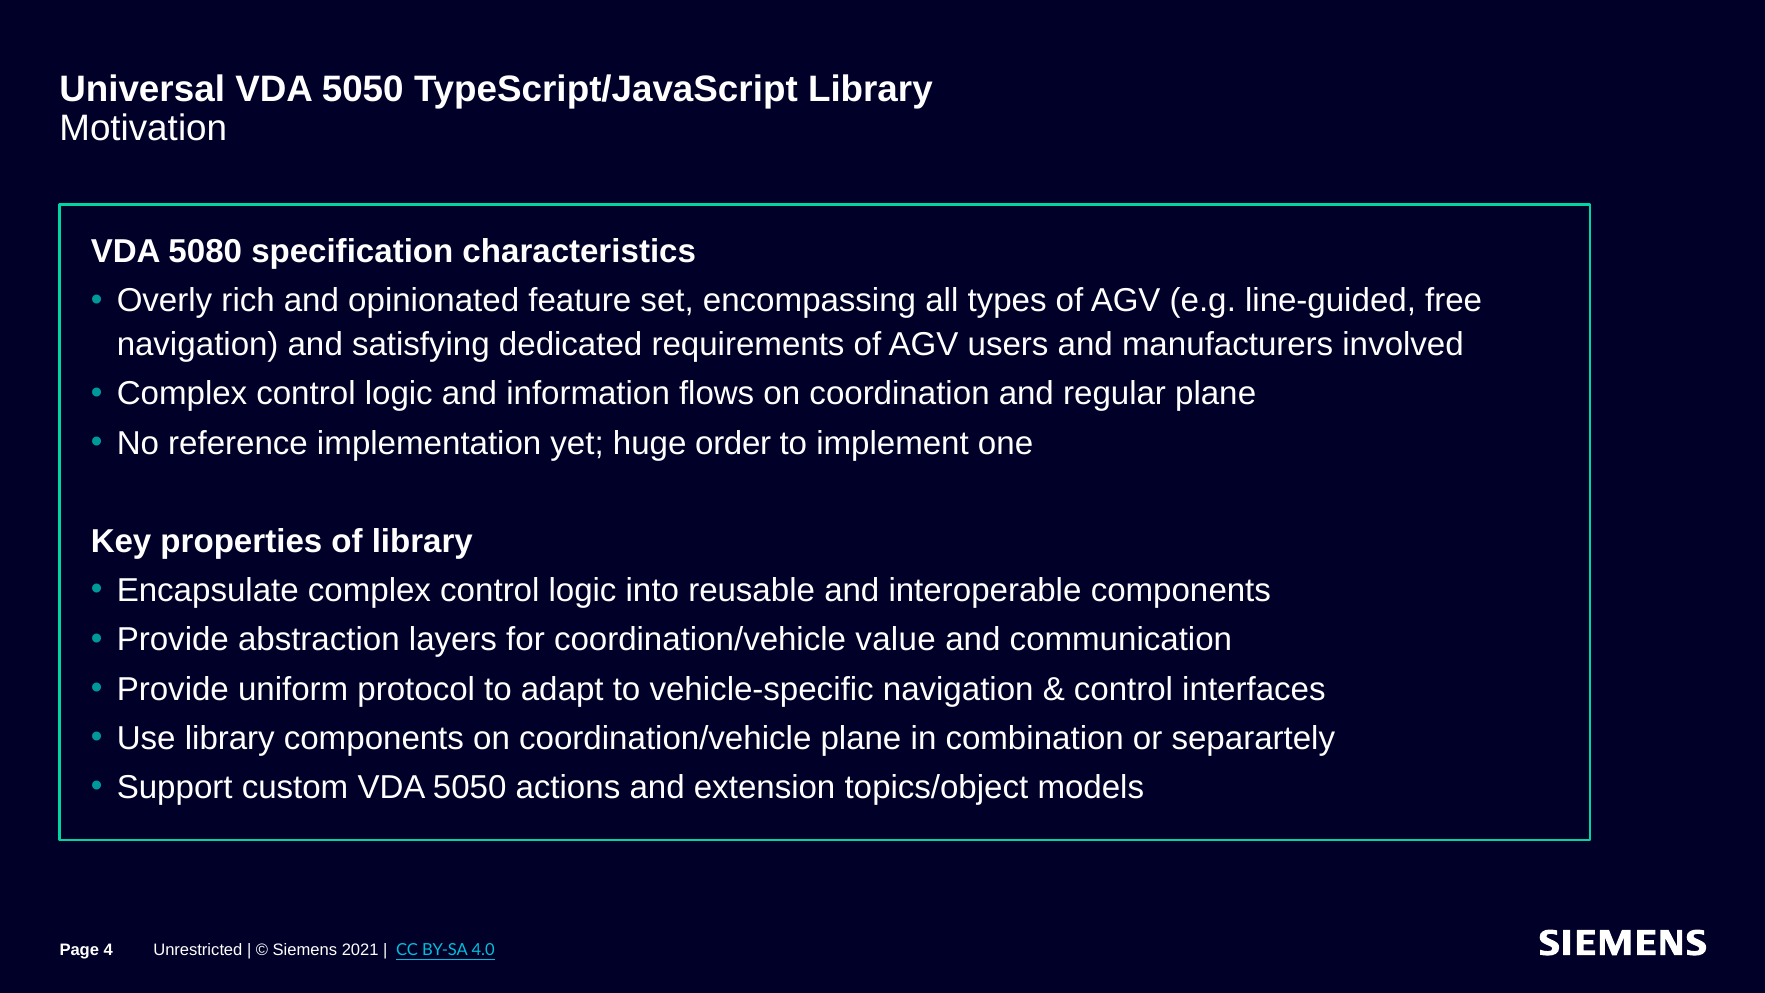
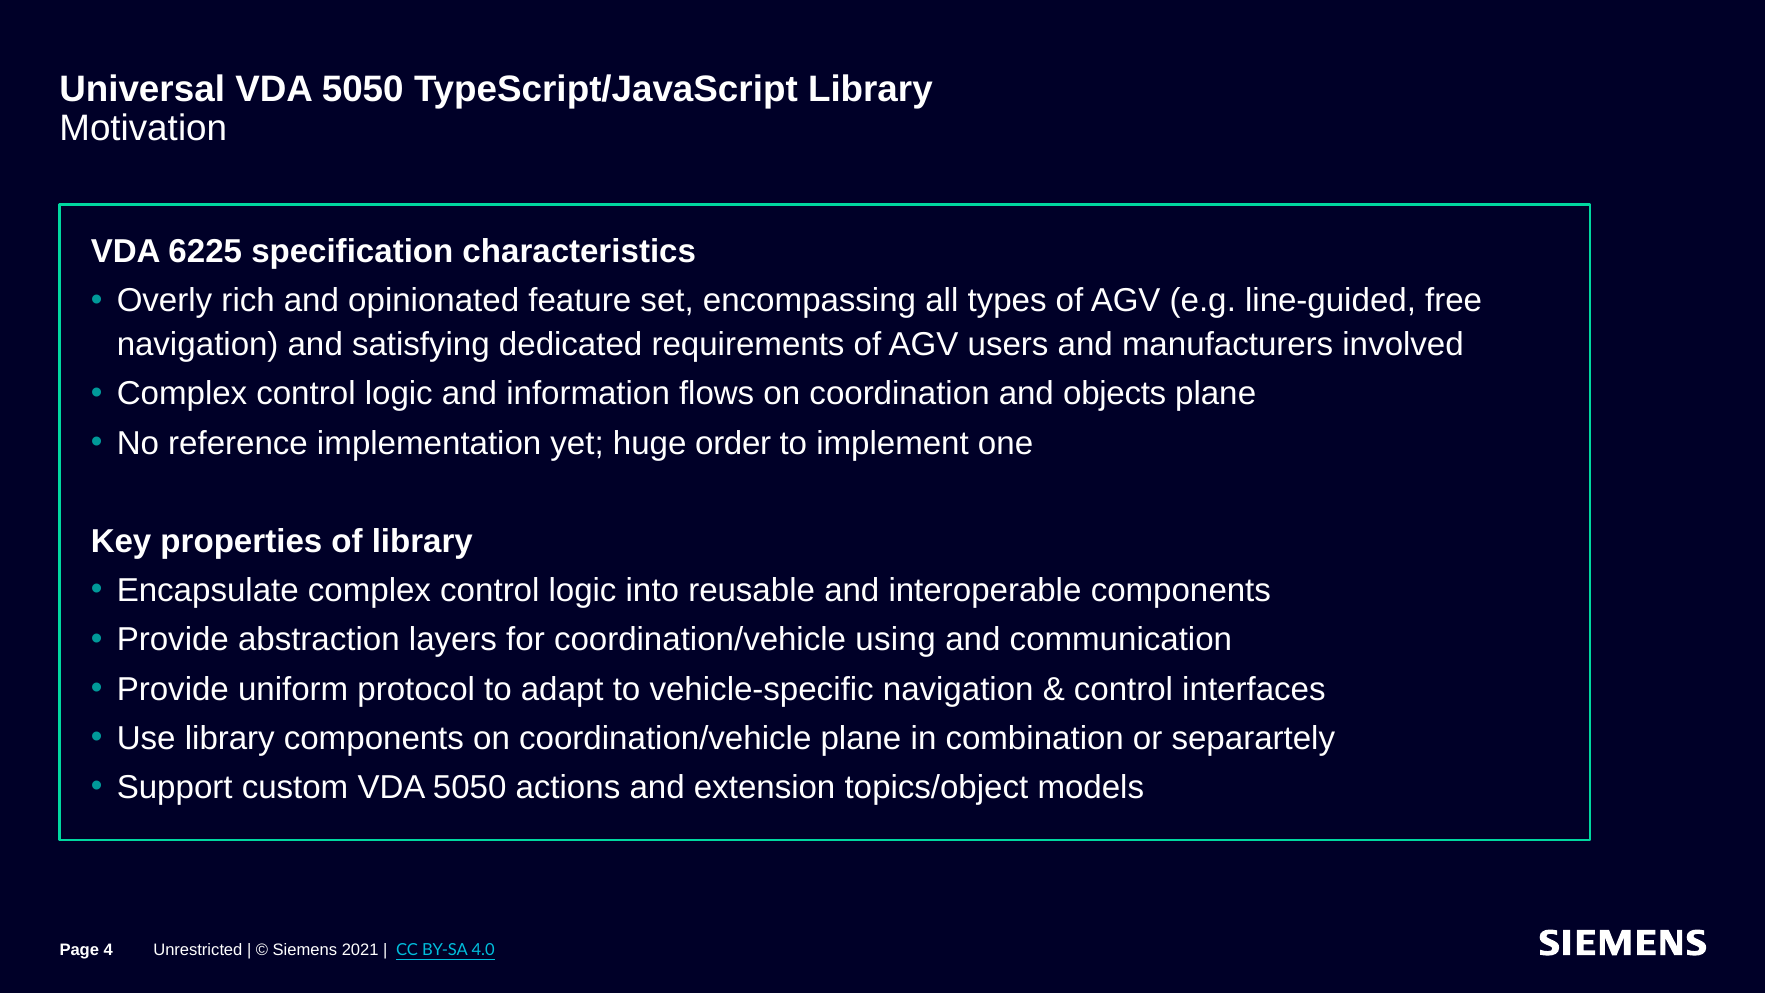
5080: 5080 -> 6225
regular: regular -> objects
value: value -> using
